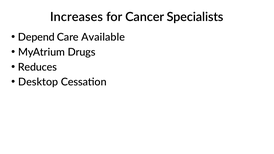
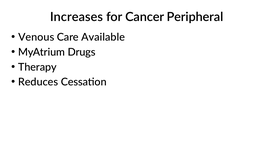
Specialists: Specialists -> Peripheral
Depend: Depend -> Venous
Reduces: Reduces -> Therapy
Desktop: Desktop -> Reduces
